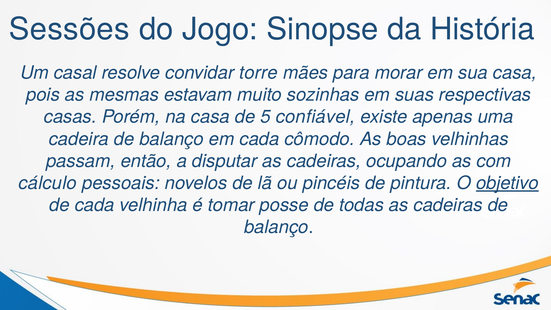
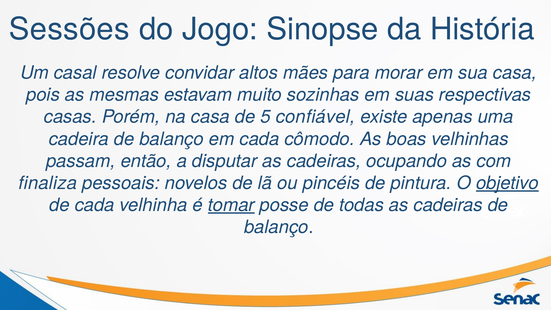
torre: torre -> altos
cálculo: cálculo -> finaliza
tomar underline: none -> present
